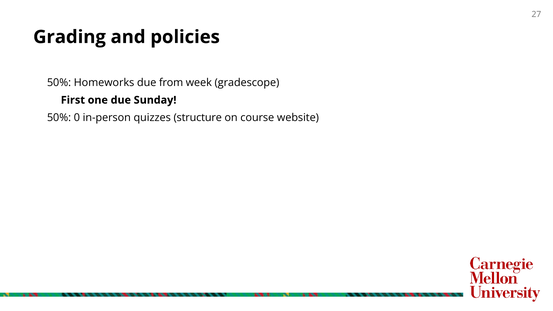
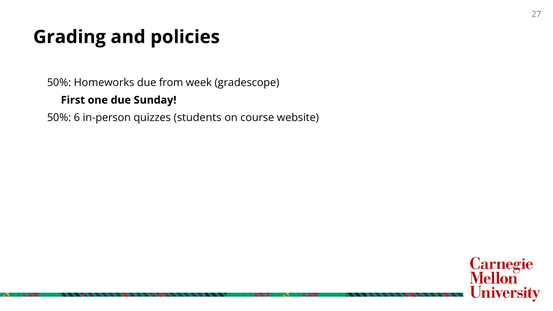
0: 0 -> 6
structure: structure -> students
